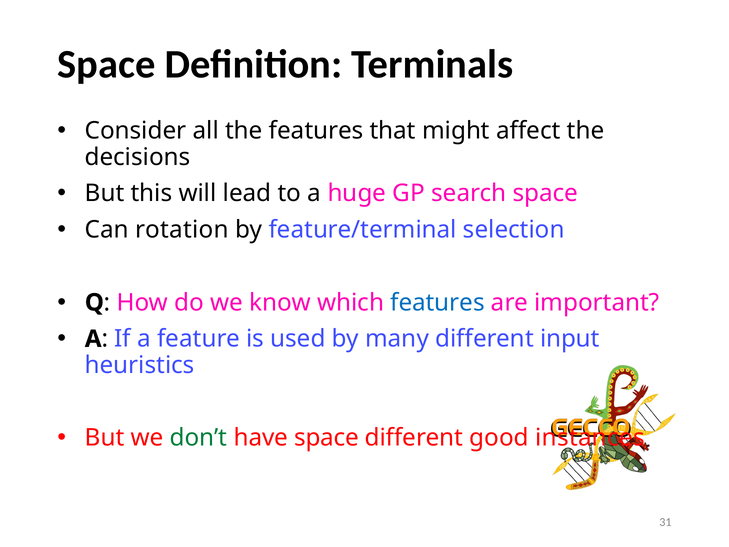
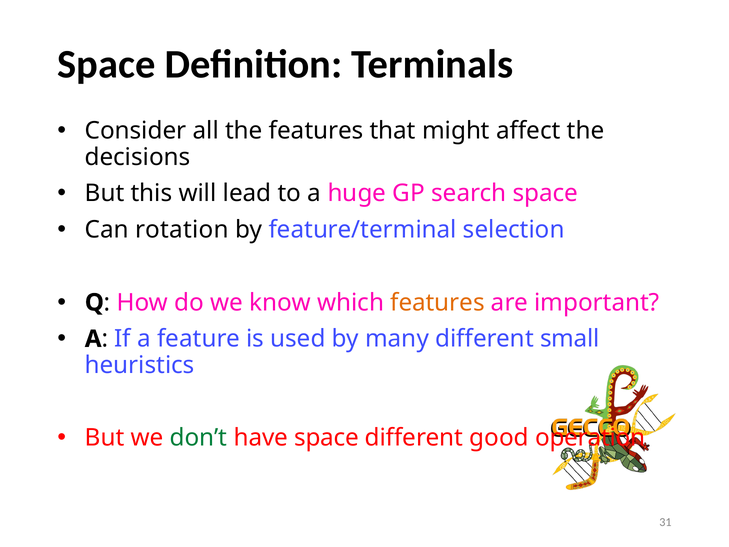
features at (437, 302) colour: blue -> orange
input: input -> small
instances: instances -> operation
